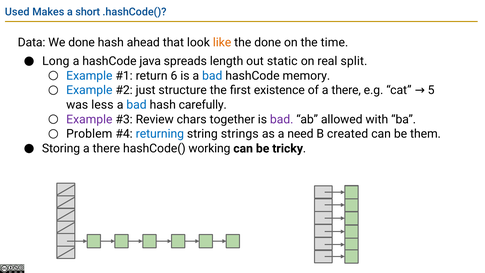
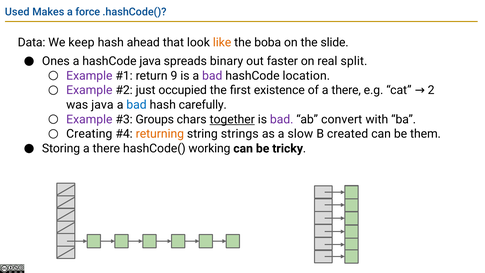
short: short -> force
We done: done -> keep
the done: done -> boba
time: time -> slide
Long: Long -> Ones
length: length -> binary
static: static -> faster
Example at (89, 76) colour: blue -> purple
6: 6 -> 9
bad at (212, 76) colour: blue -> purple
memory: memory -> location
Example at (89, 90) colour: blue -> purple
structure: structure -> occupied
5: 5 -> 2
was less: less -> java
Review: Review -> Groups
together underline: none -> present
allowed: allowed -> convert
Problem: Problem -> Creating
returning colour: blue -> orange
need: need -> slow
